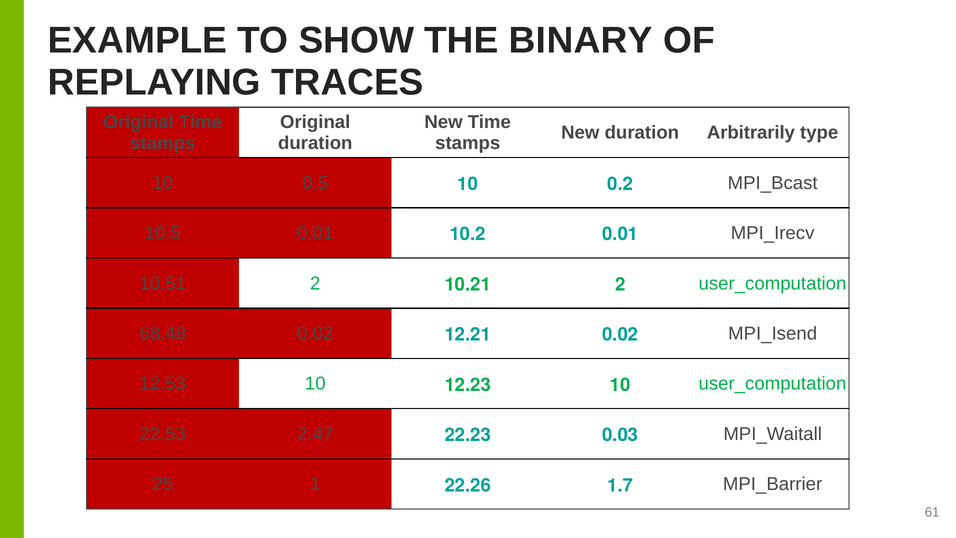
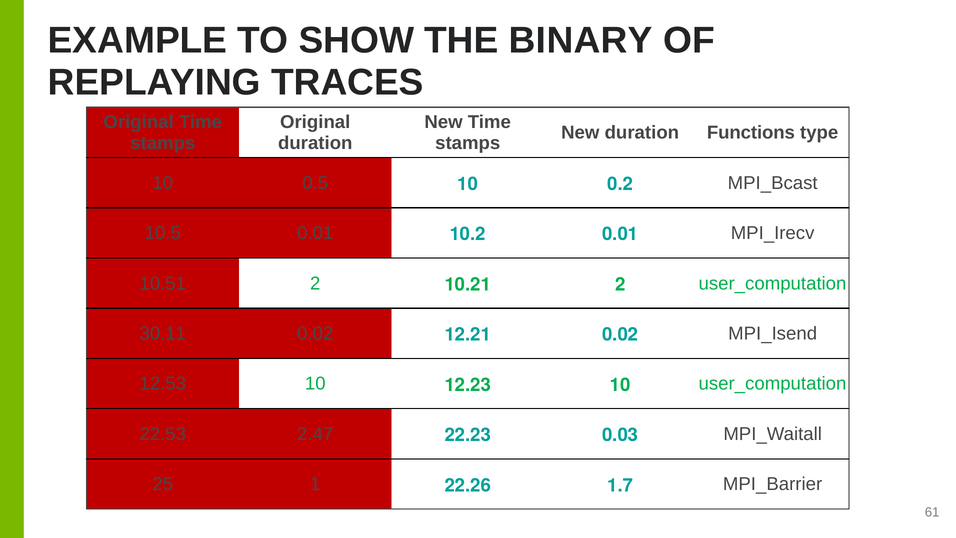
Arbitrarily: Arbitrarily -> Functions
68.48: 68.48 -> 30.11
